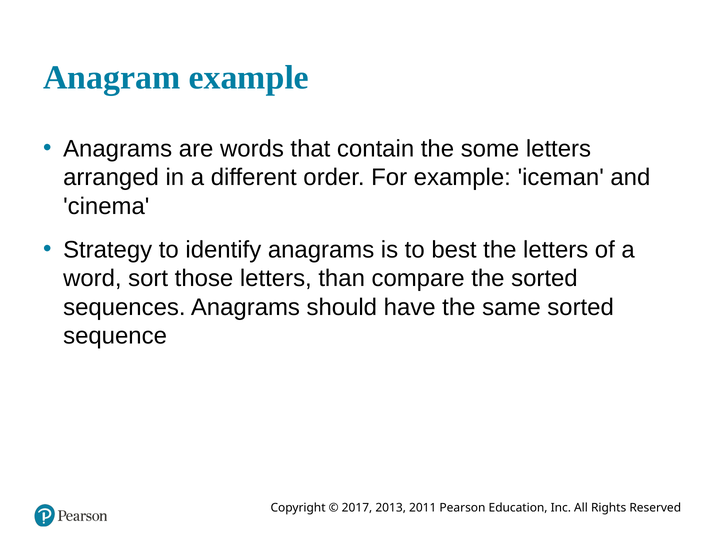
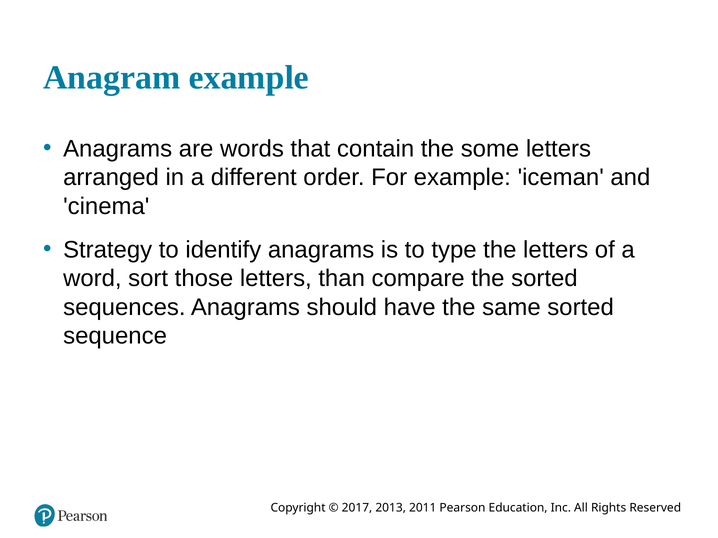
best: best -> type
